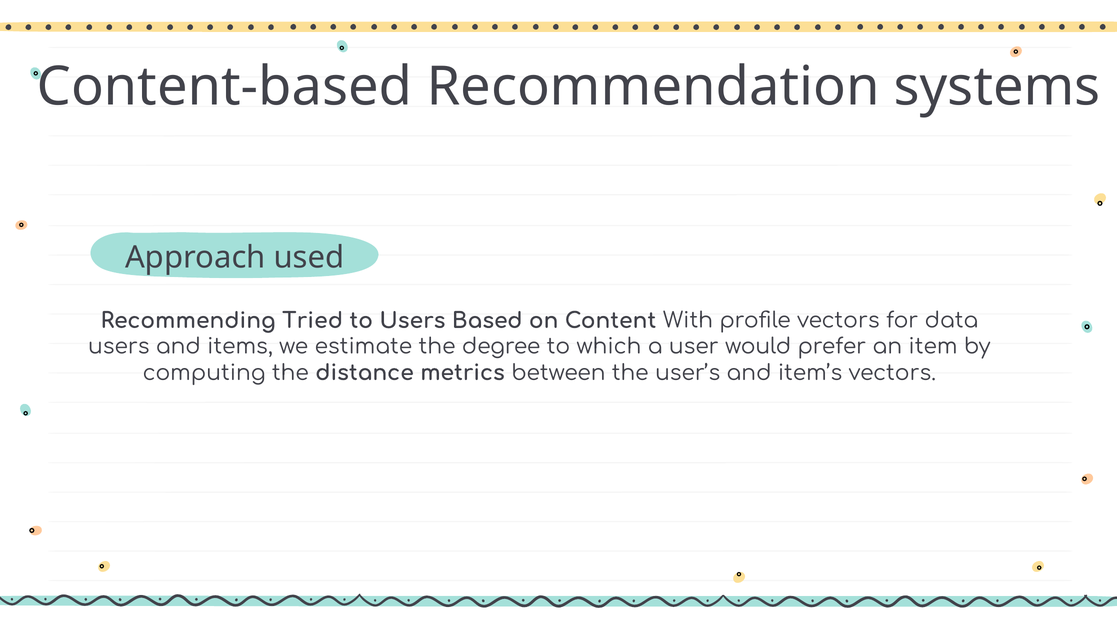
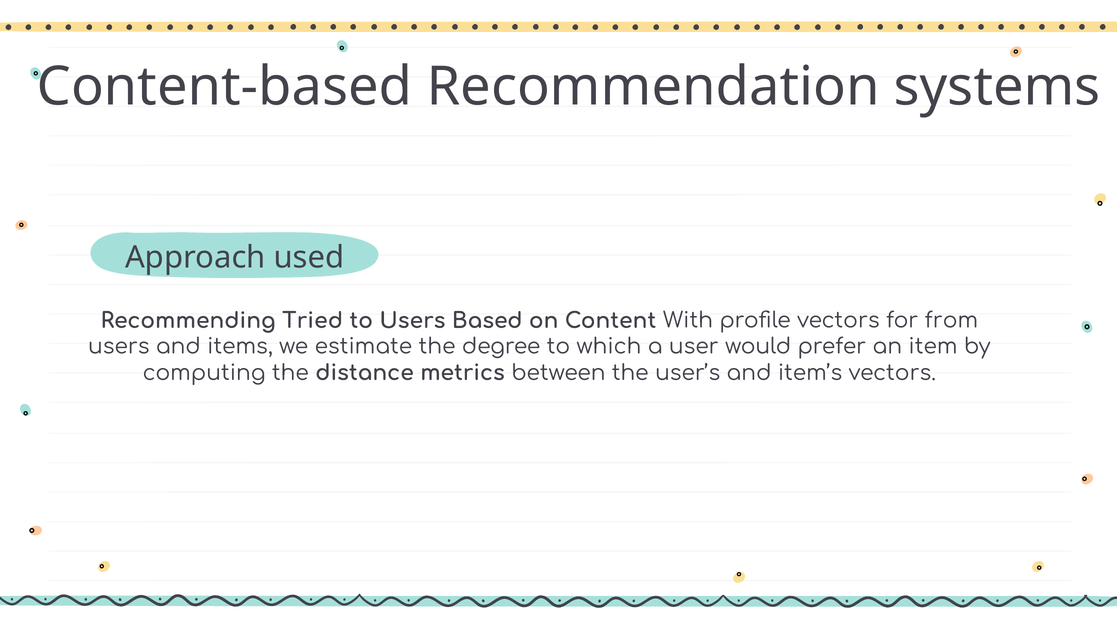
data: data -> from
